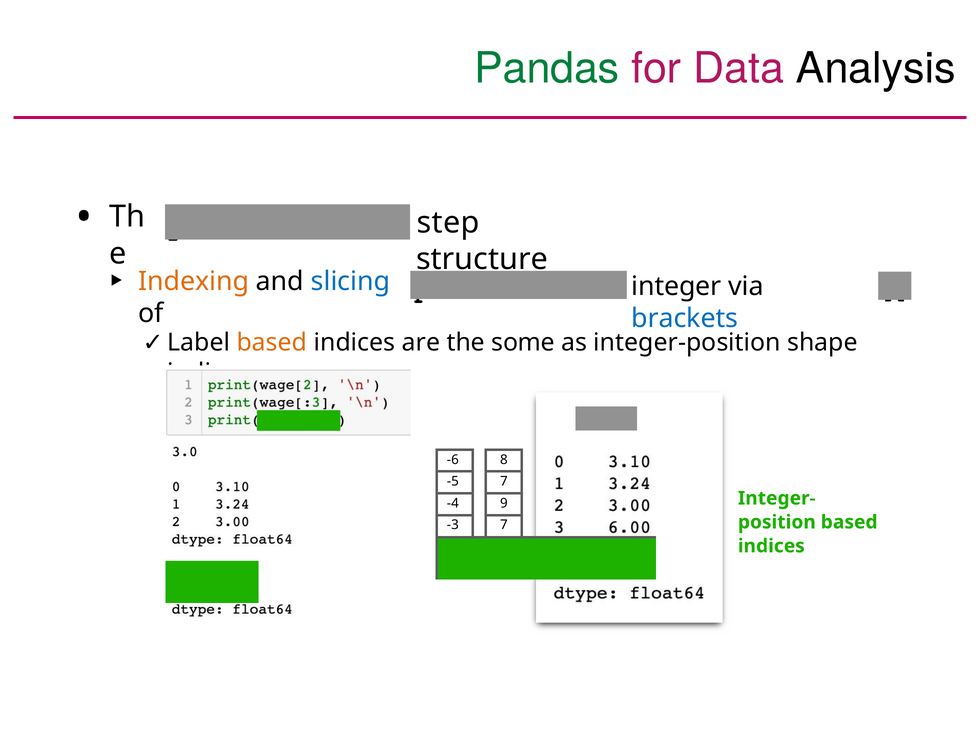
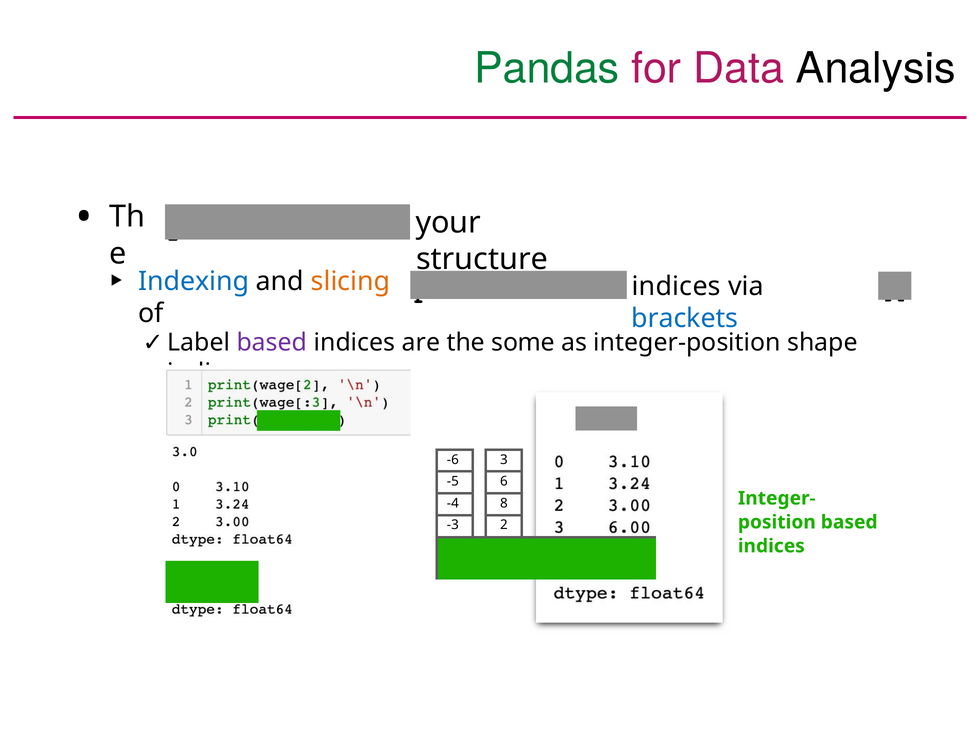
step: step -> your
Indexing colour: orange -> blue
slicing colour: blue -> orange
integer at (676, 286): integer -> indices
based at (272, 343) colour: orange -> purple
8: 8 -> 3
-5 7: 7 -> 6
9: 9 -> 8
-3 7: 7 -> 2
